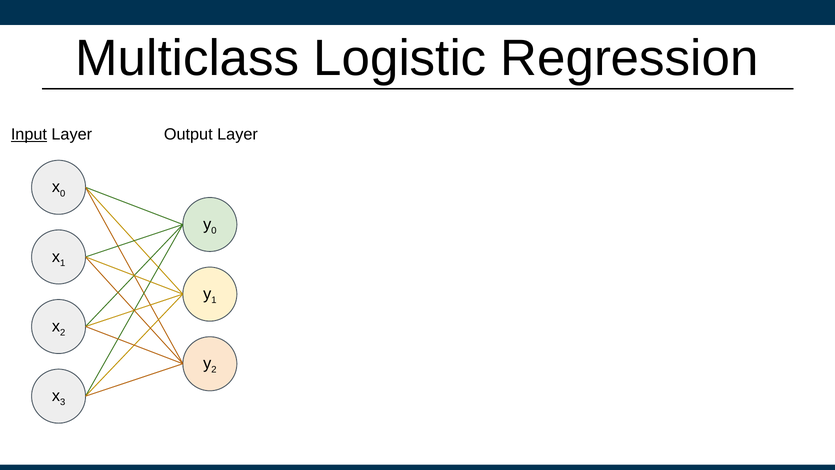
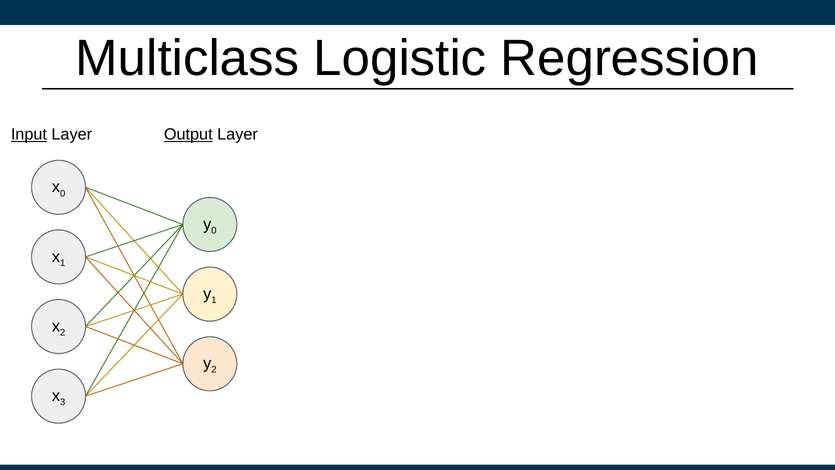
Output underline: none -> present
